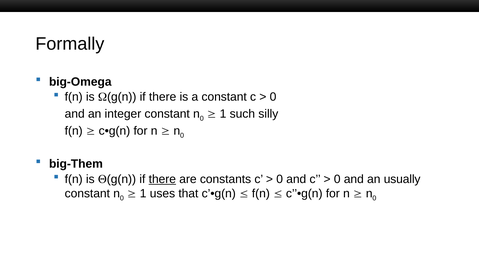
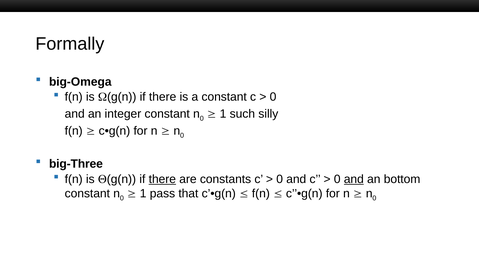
big-Them: big-Them -> big-Three
and at (354, 179) underline: none -> present
usually: usually -> bottom
uses: uses -> pass
